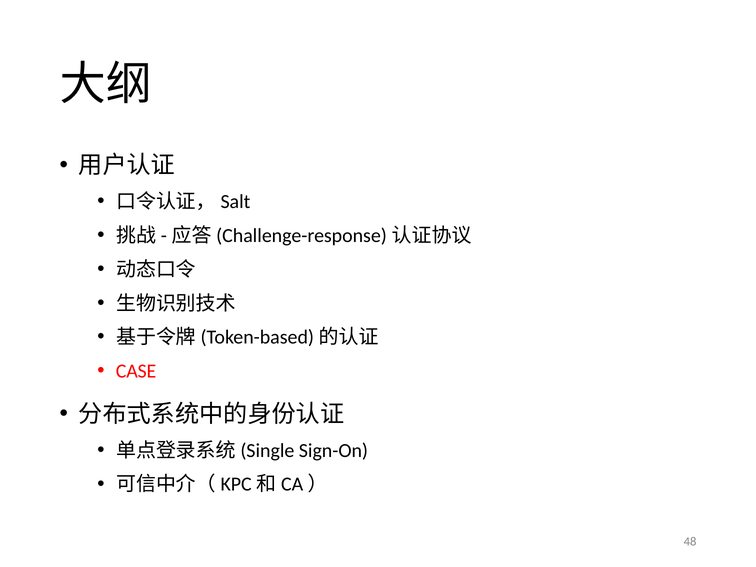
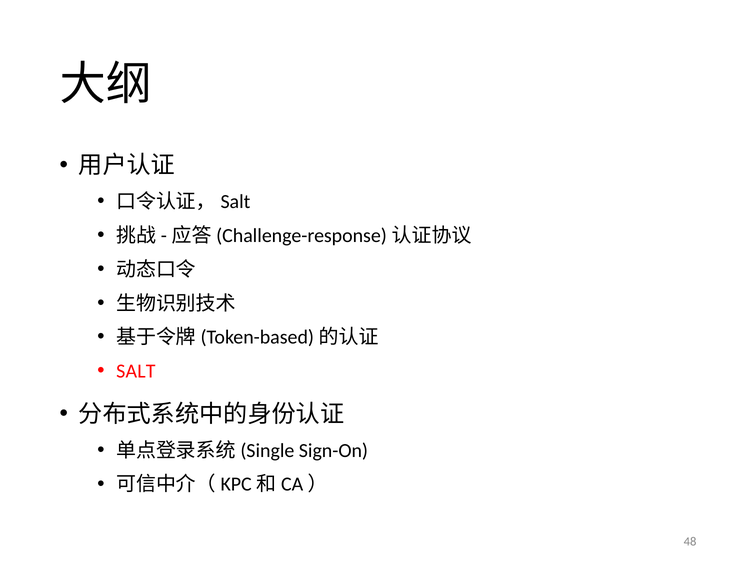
CASE: CASE -> SALT
